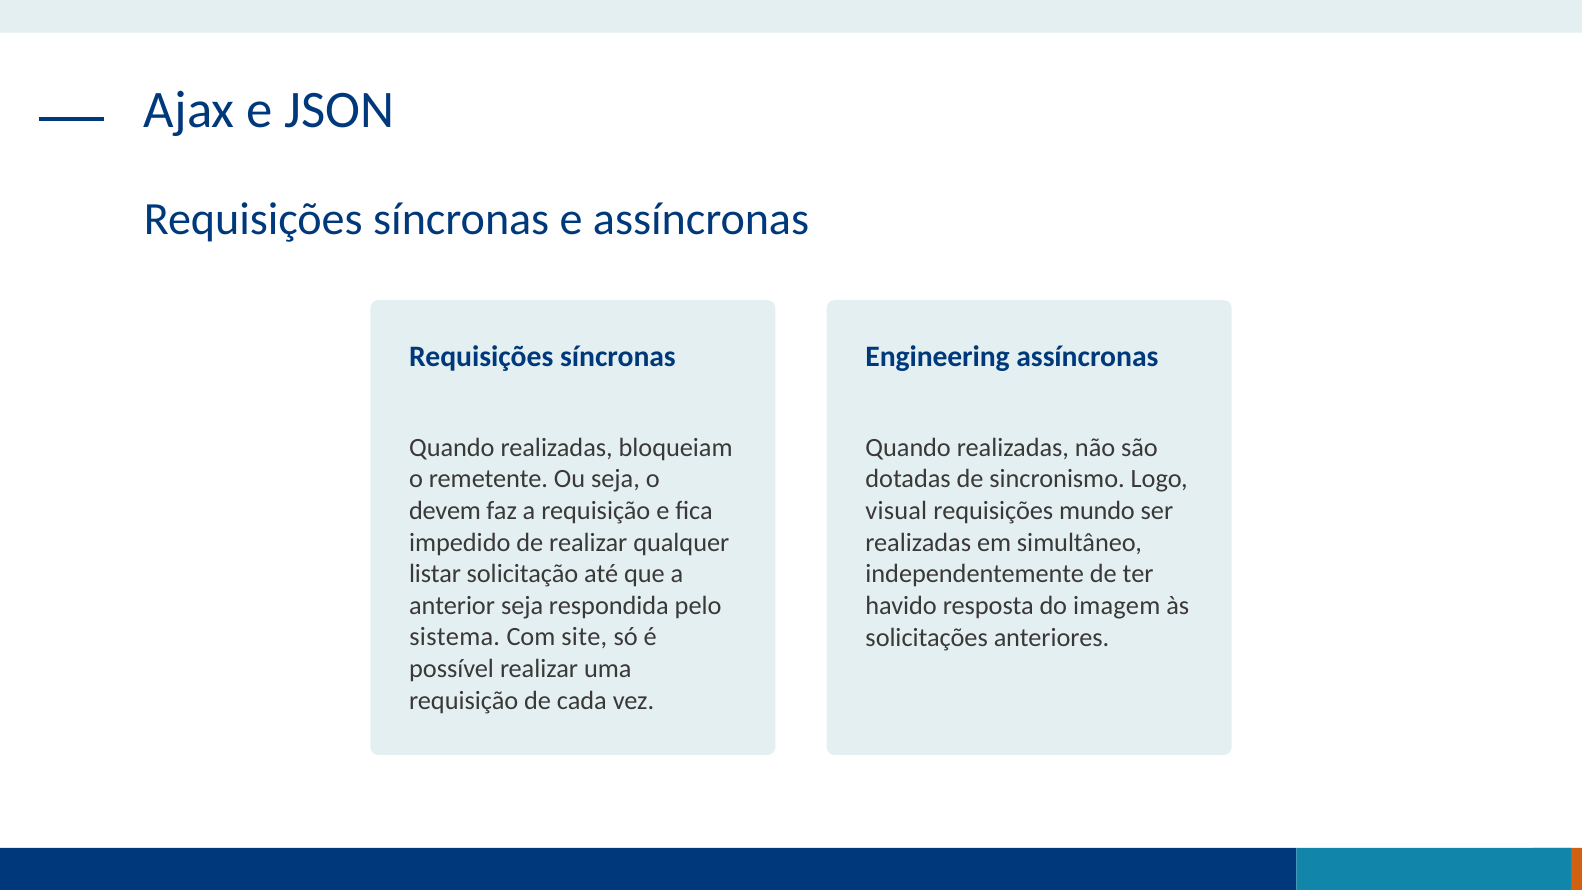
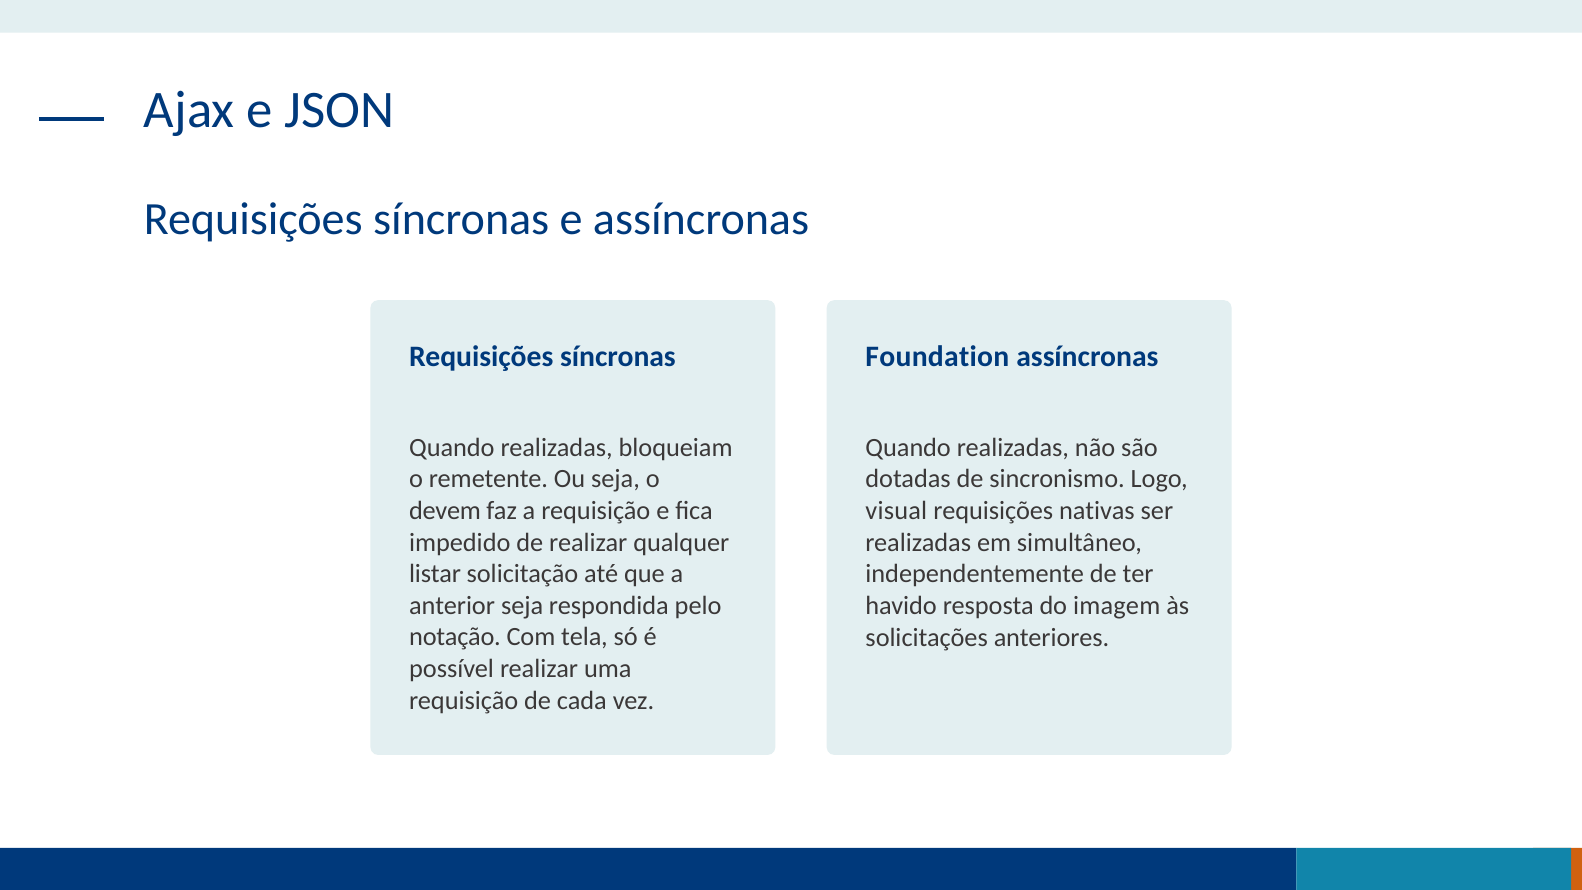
Engineering: Engineering -> Foundation
mundo: mundo -> nativas
sistema: sistema -> notação
site: site -> tela
